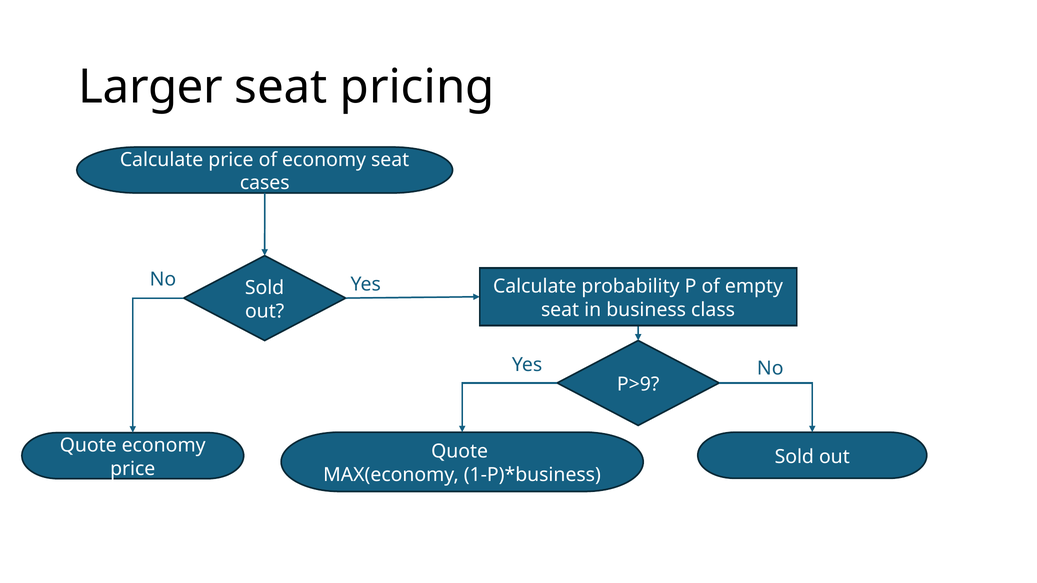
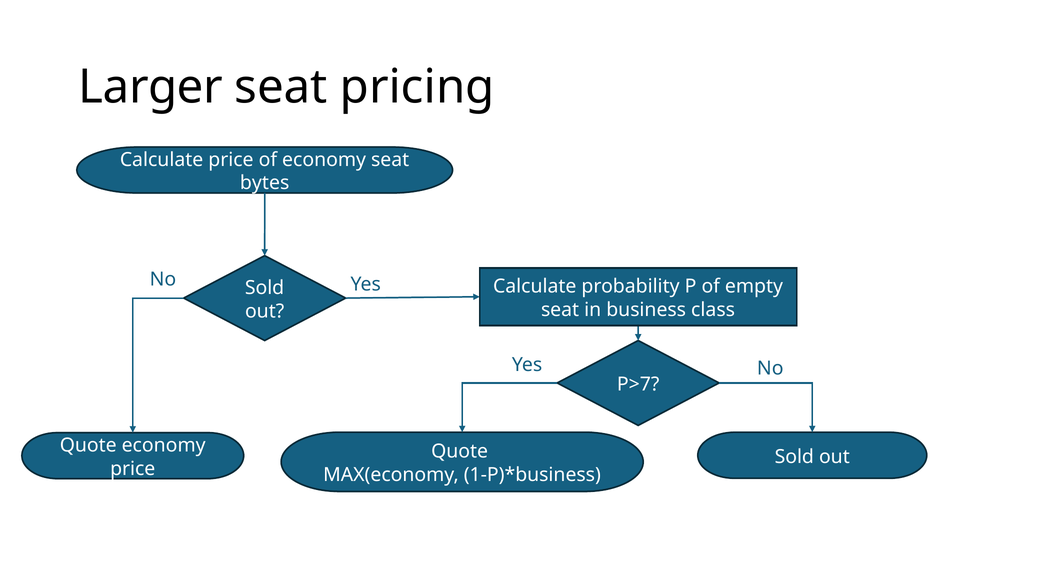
cases: cases -> bytes
P>9: P>9 -> P>7
